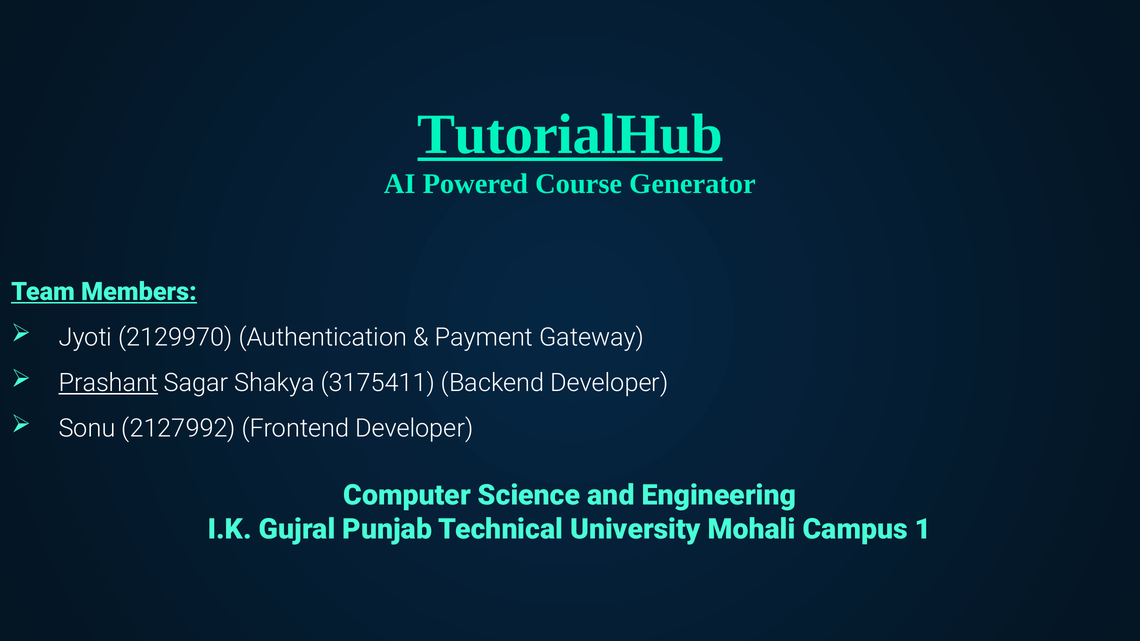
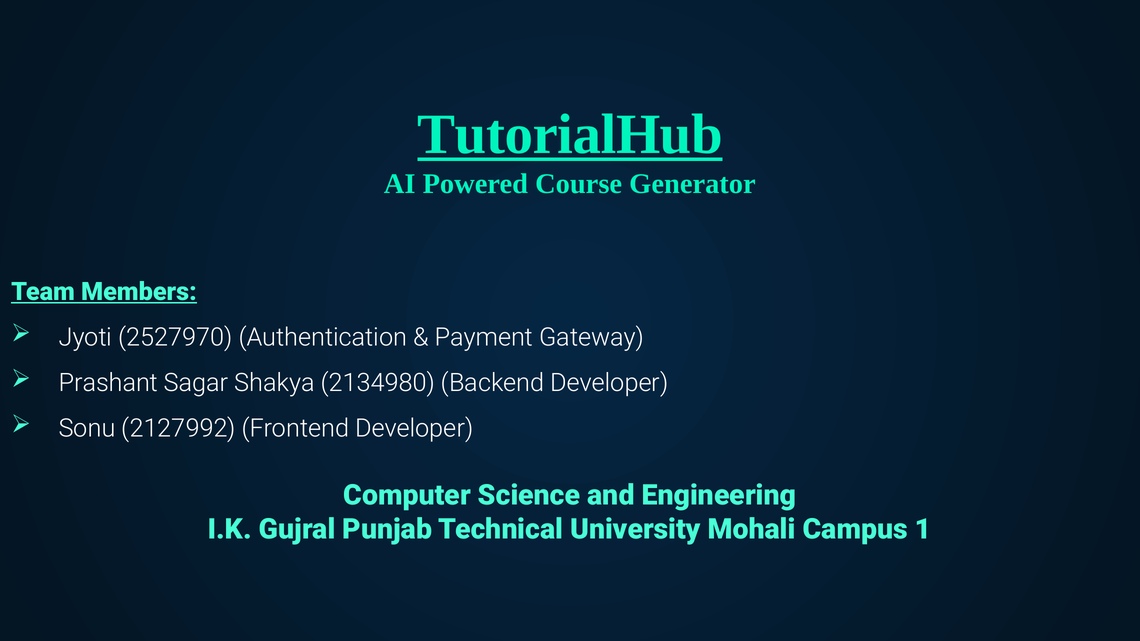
2129970: 2129970 -> 2527970
Prashant underline: present -> none
3175411: 3175411 -> 2134980
